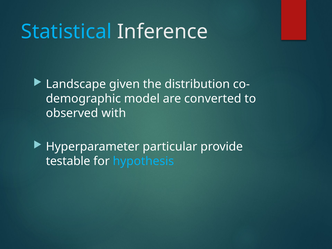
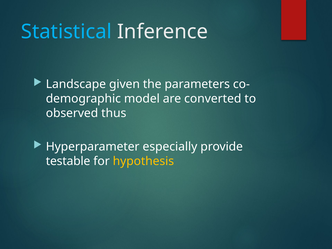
distribution: distribution -> parameters
with: with -> thus
particular: particular -> especially
hypothesis colour: light blue -> yellow
